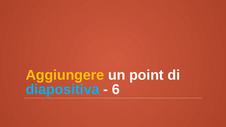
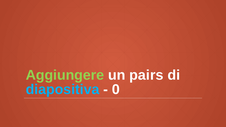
Aggiungere colour: yellow -> light green
point: point -> pairs
6: 6 -> 0
